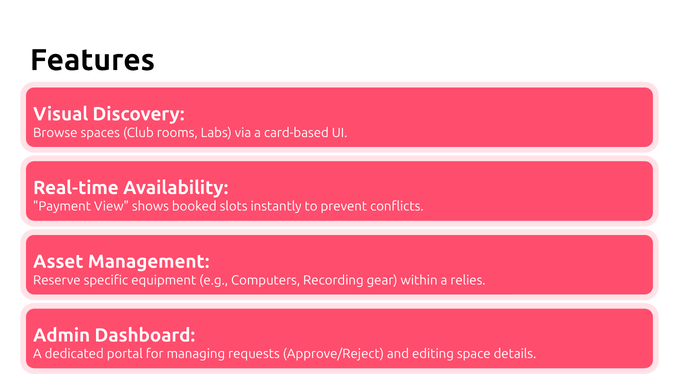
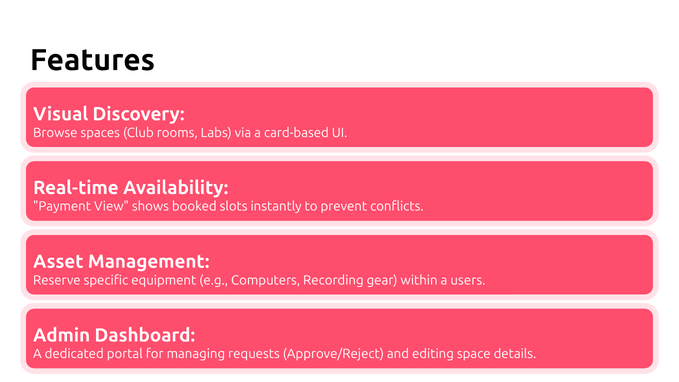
relies: relies -> users
